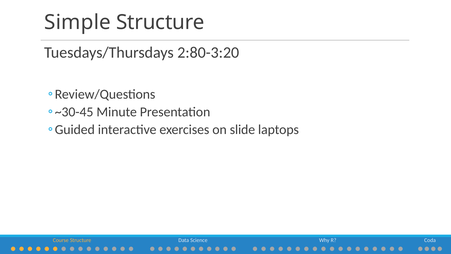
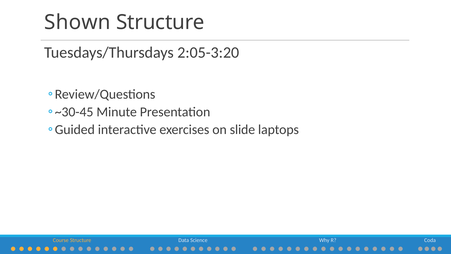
Simple: Simple -> Shown
2:80-3:20: 2:80-3:20 -> 2:05-3:20
